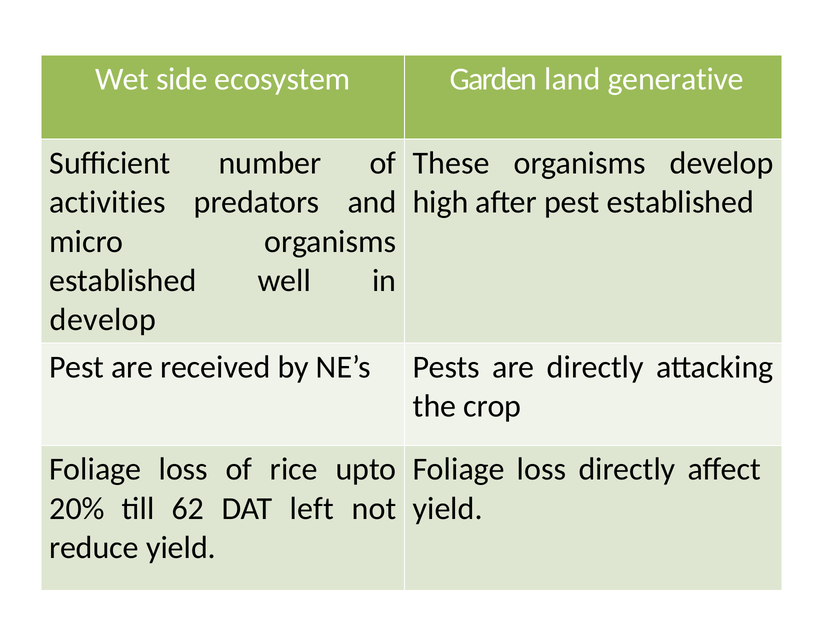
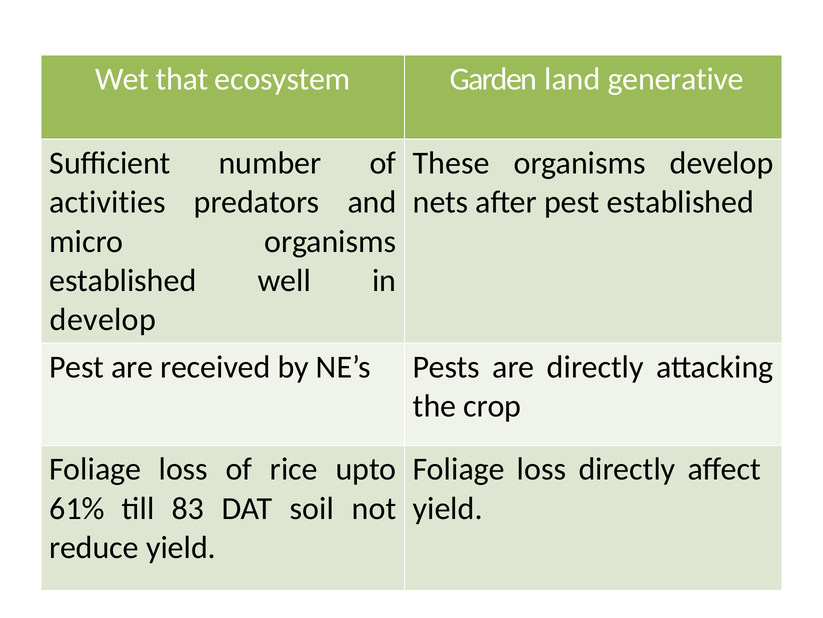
side: side -> that
high: high -> nets
20%: 20% -> 61%
62: 62 -> 83
left: left -> soil
